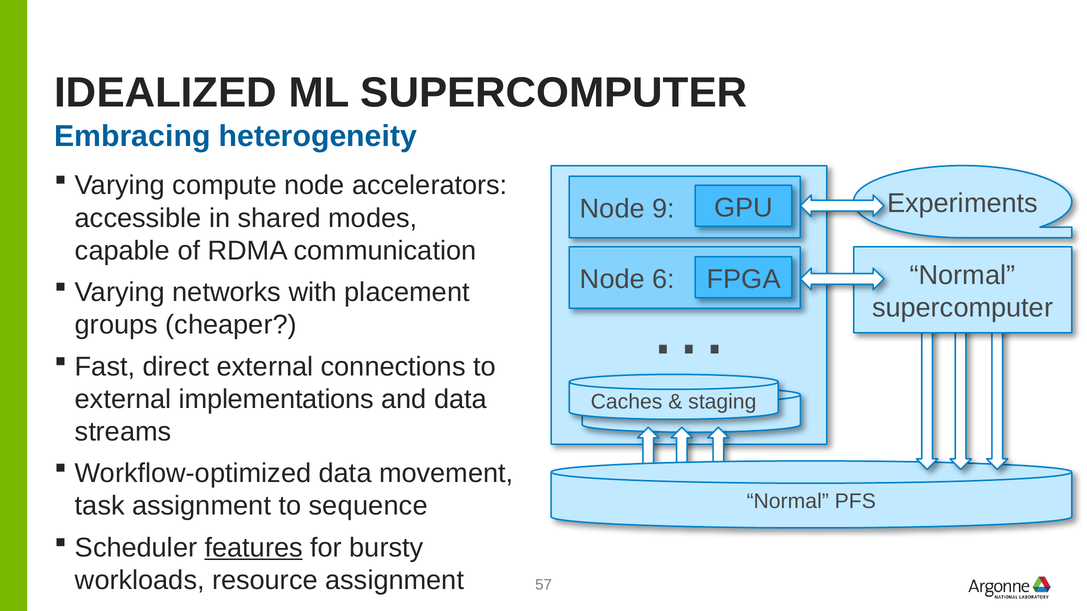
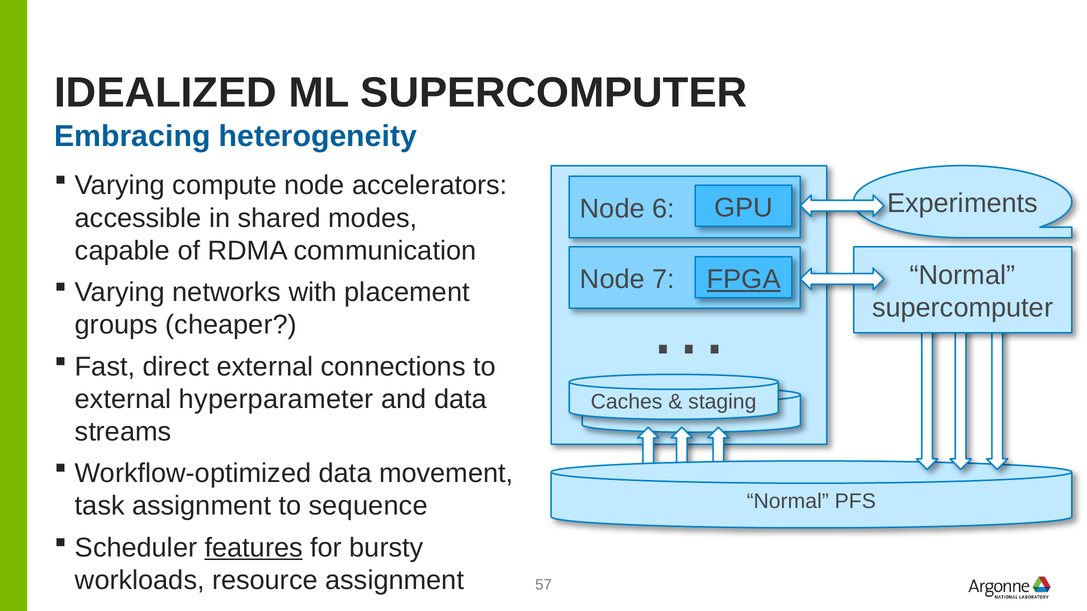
9: 9 -> 6
6: 6 -> 7
FPGA underline: none -> present
implementations: implementations -> hyperparameter
